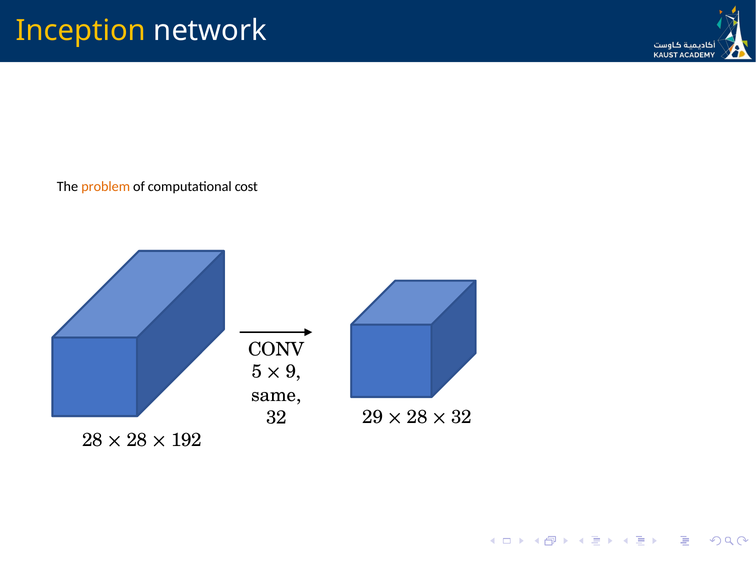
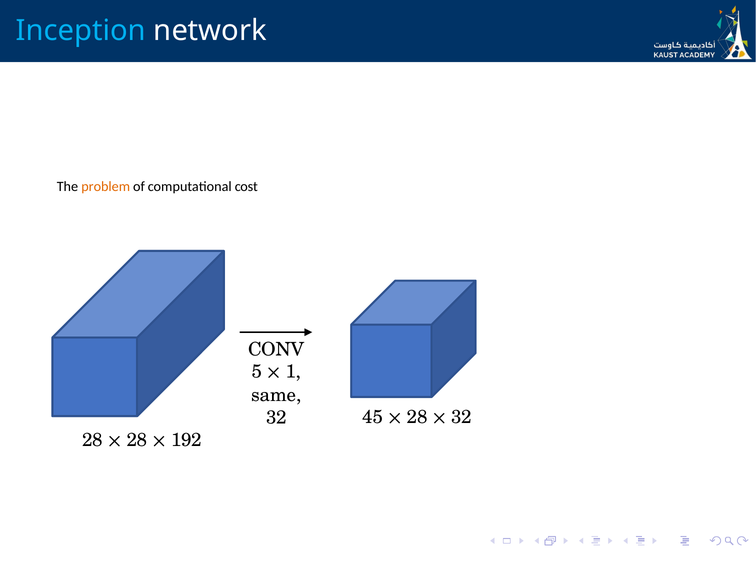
Inception colour: yellow -> light blue
9: 9 -> 1
29: 29 -> 45
